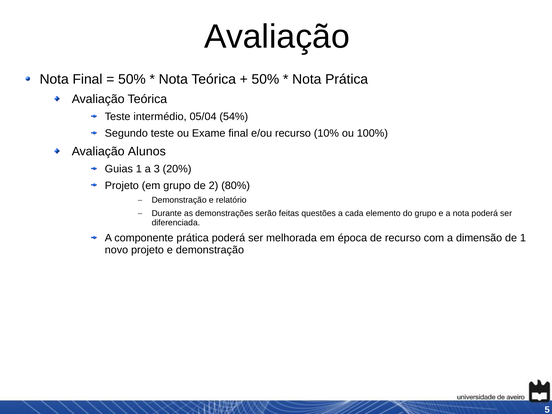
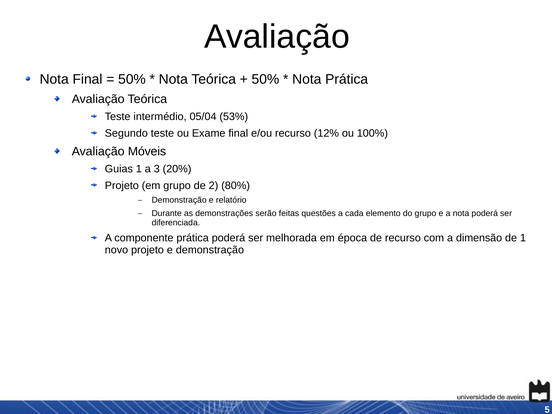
54%: 54% -> 53%
10%: 10% -> 12%
Alunos: Alunos -> Móveis
